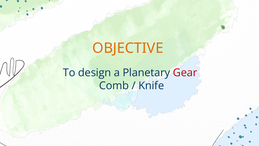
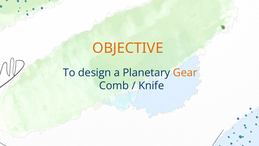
Gear colour: red -> orange
